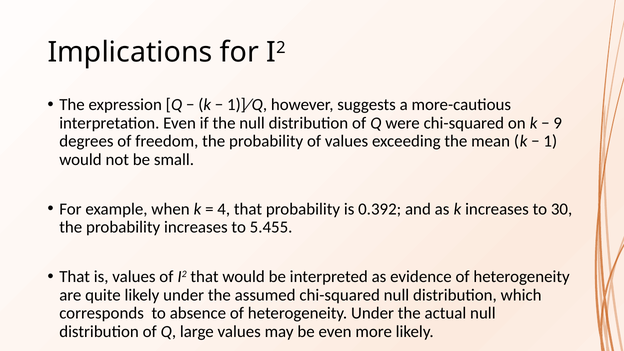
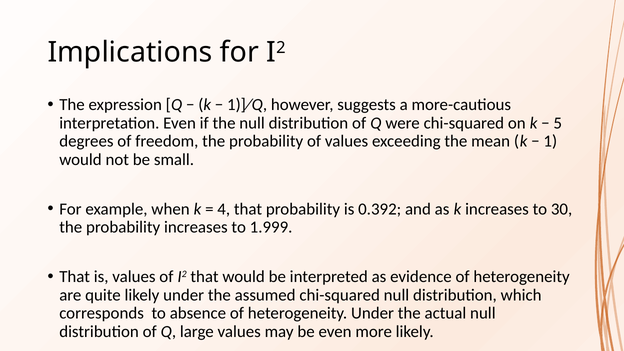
9: 9 -> 5
5.455: 5.455 -> 1.999
